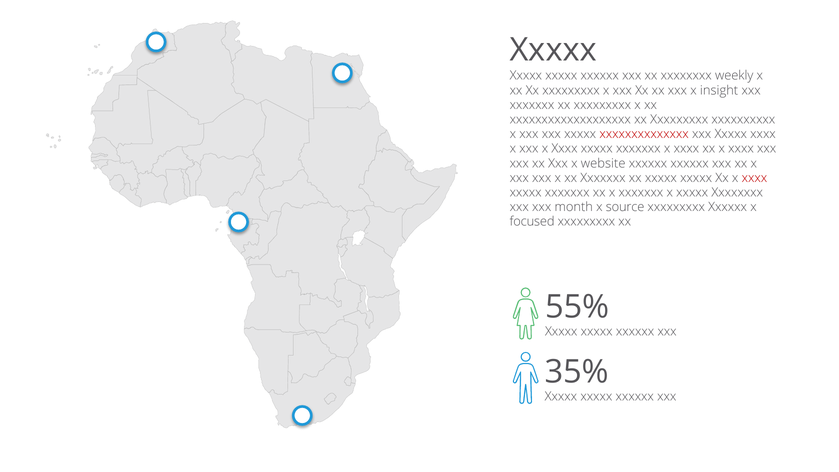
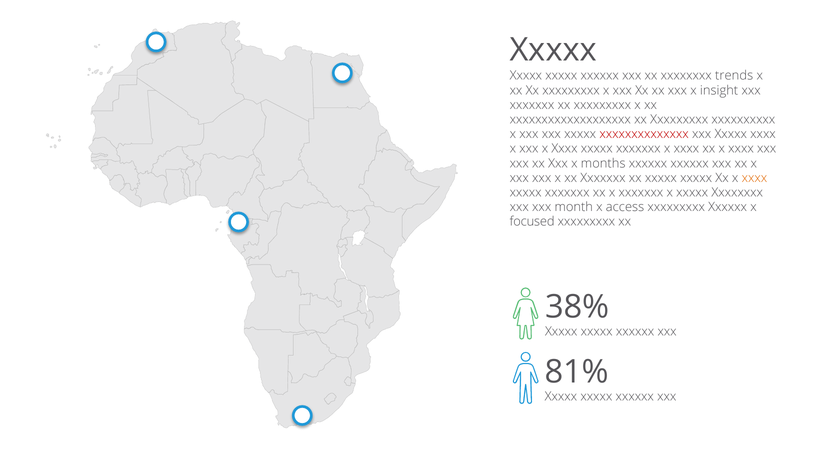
weekly: weekly -> trends
website: website -> months
xxxx at (754, 178) colour: red -> orange
source: source -> access
55%: 55% -> 38%
35%: 35% -> 81%
